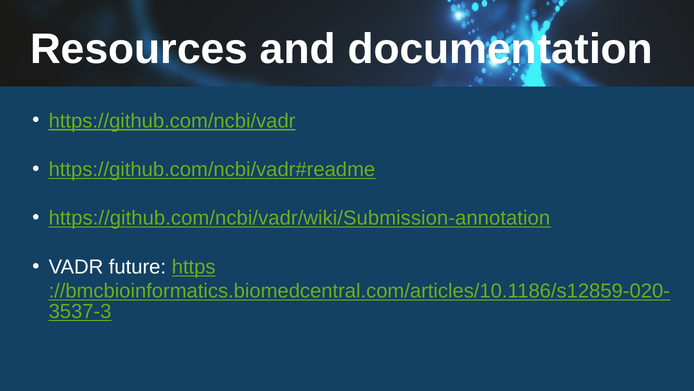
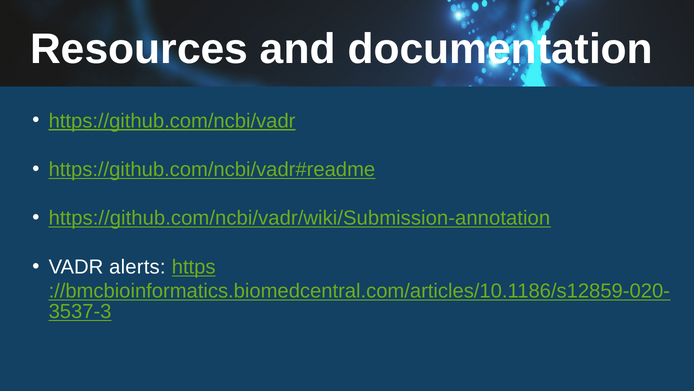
future: future -> alerts
